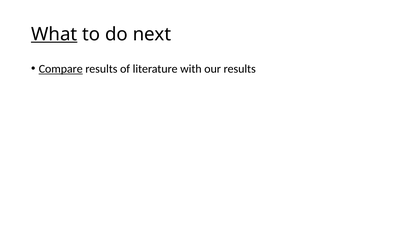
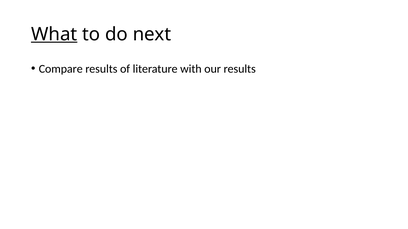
Compare underline: present -> none
